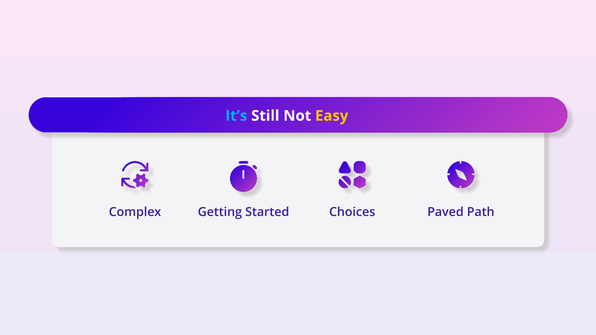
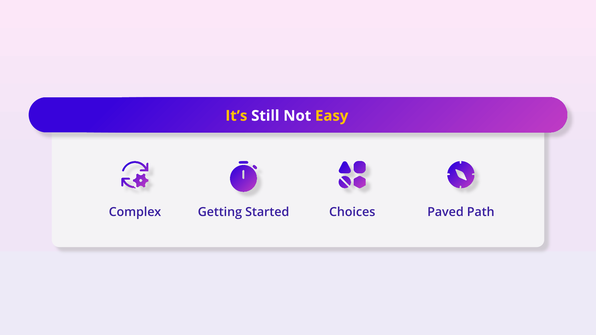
It’s colour: light blue -> yellow
